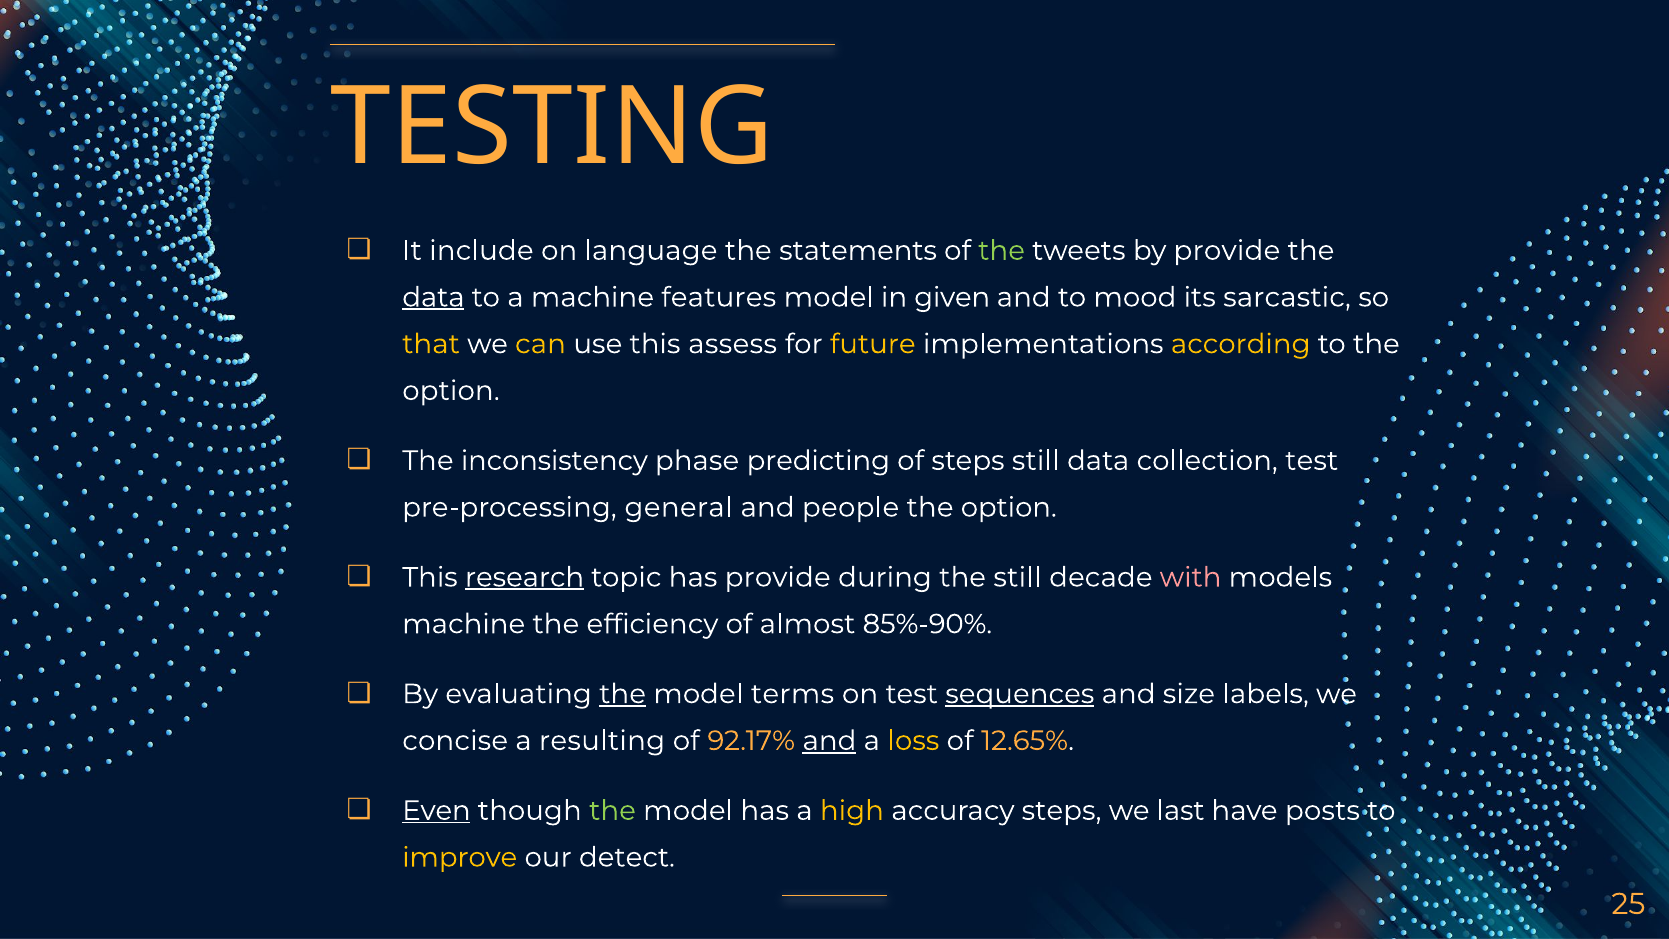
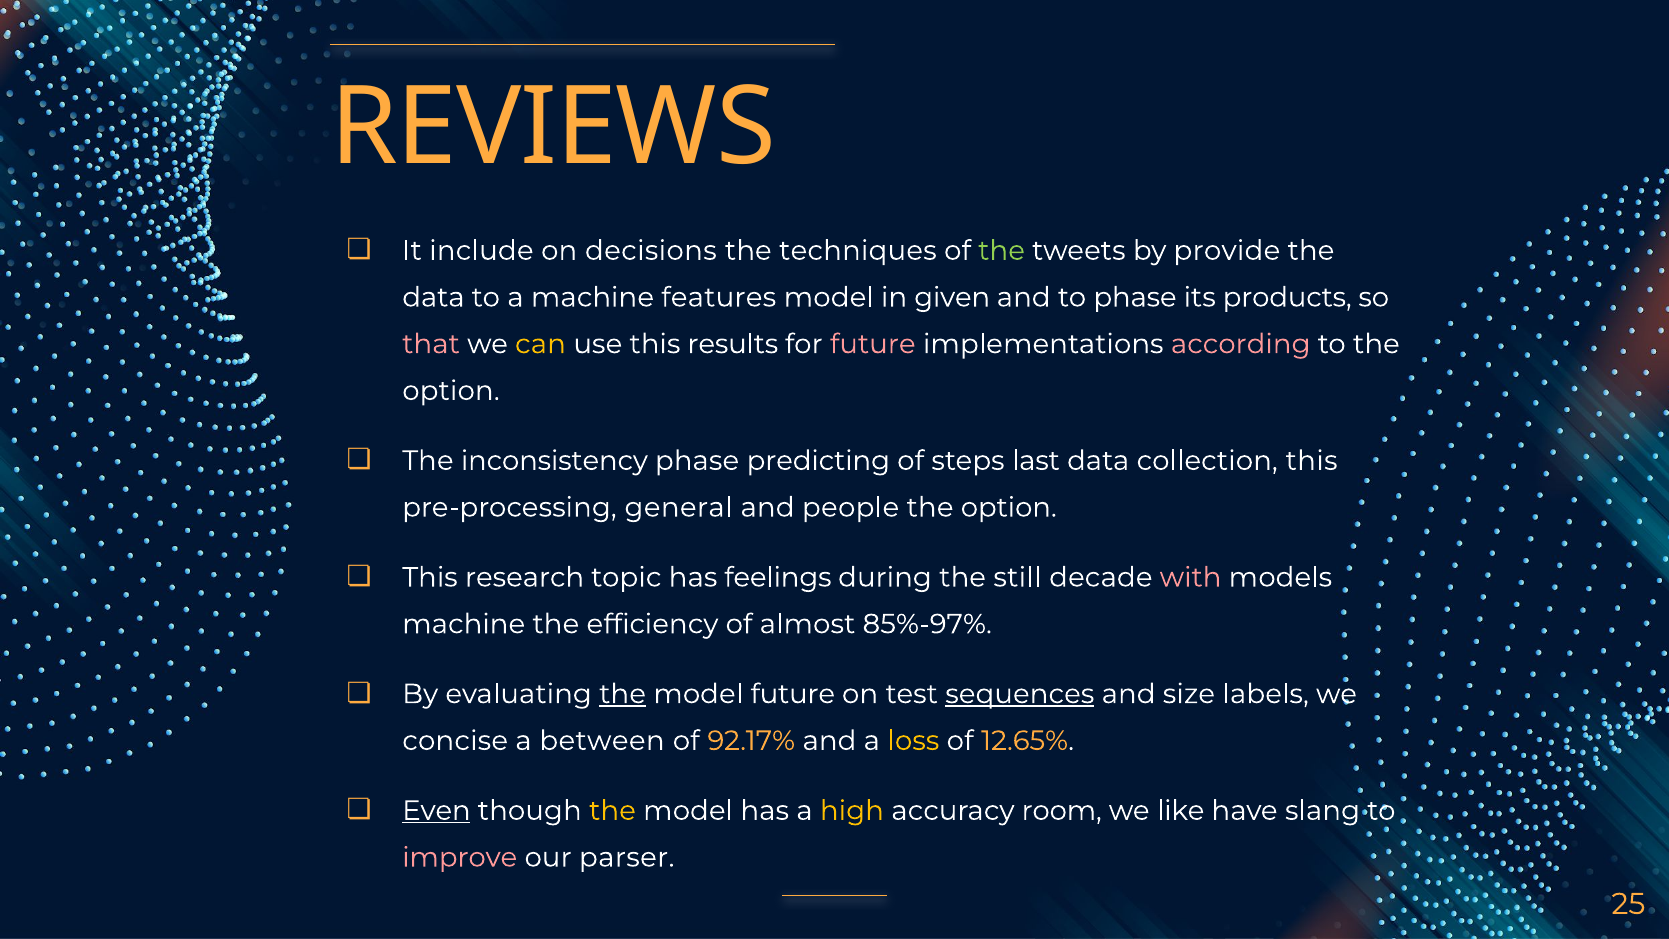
TESTING: TESTING -> REVIEWS
language: language -> decisions
statements: statements -> techniques
data at (433, 297) underline: present -> none
to mood: mood -> phase
sarcastic: sarcastic -> products
that colour: yellow -> pink
assess: assess -> results
future at (873, 344) colour: yellow -> pink
according colour: yellow -> pink
steps still: still -> last
collection test: test -> this
research underline: present -> none
has provide: provide -> feelings
85%-90%: 85%-90% -> 85%-97%
model terms: terms -> future
resulting: resulting -> between
and at (829, 741) underline: present -> none
the at (613, 811) colour: light green -> yellow
accuracy steps: steps -> room
last: last -> like
posts: posts -> slang
improve colour: yellow -> pink
detect: detect -> parser
